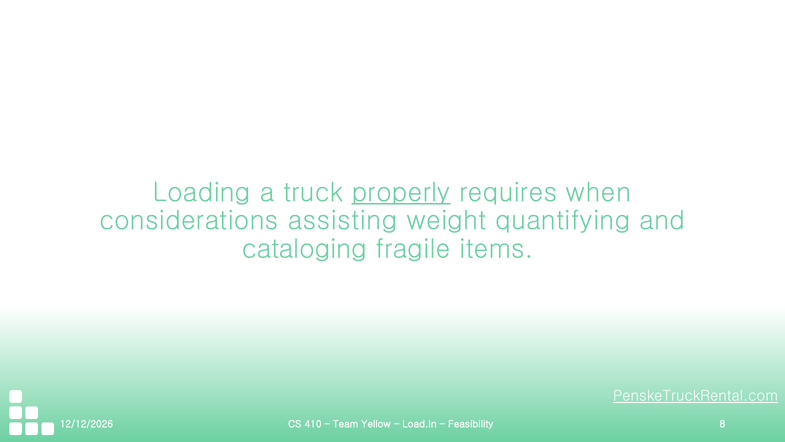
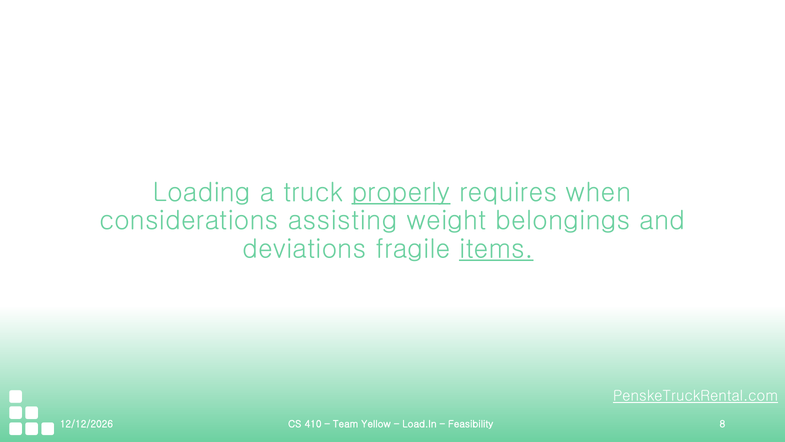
quantifying: quantifying -> belongings
cataloging: cataloging -> deviations
items underline: none -> present
